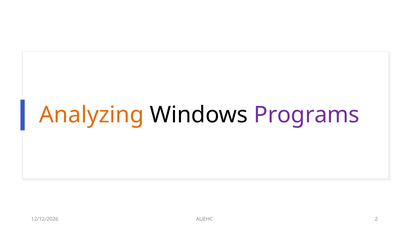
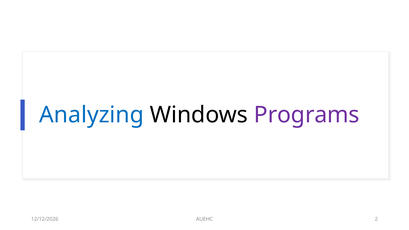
Analyzing colour: orange -> blue
